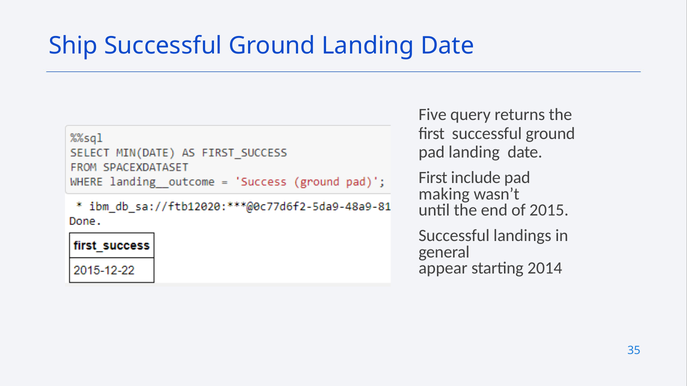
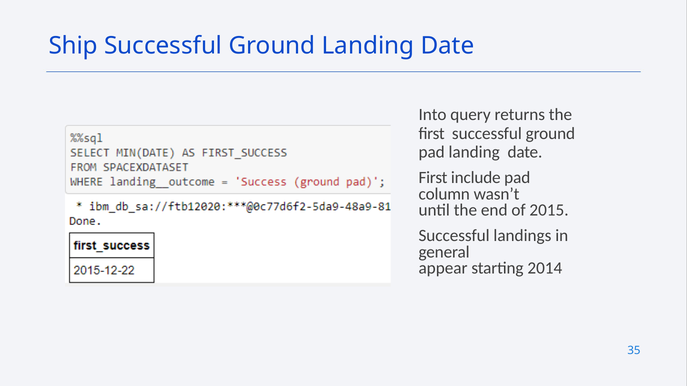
Five: Five -> Into
making: making -> column
